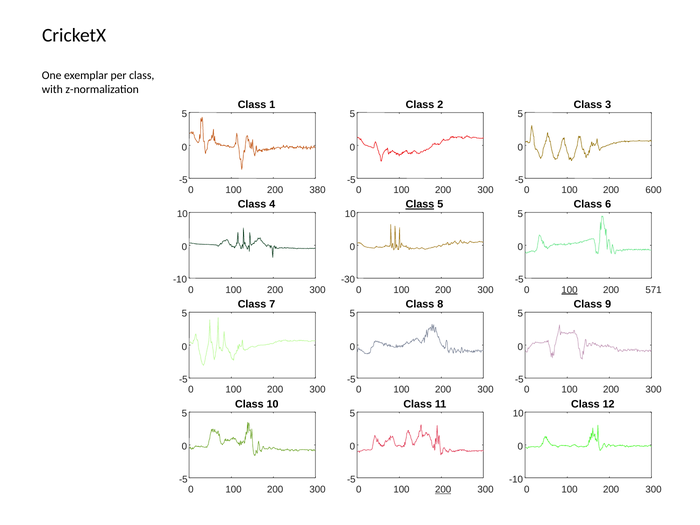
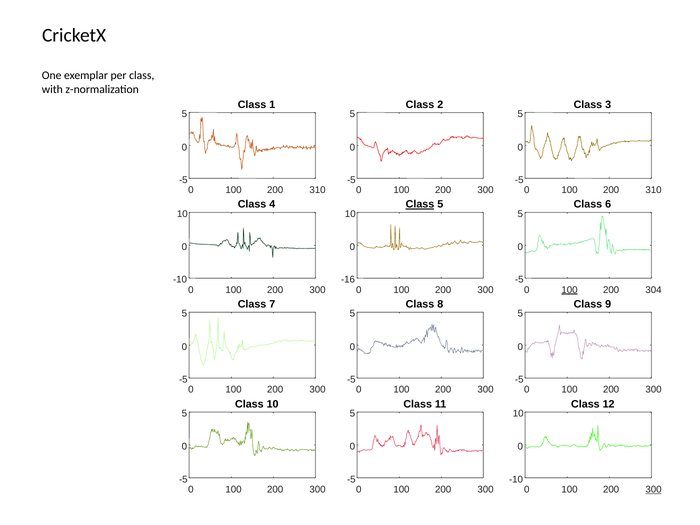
380 at (317, 190): 380 -> 310
600 at (654, 190): 600 -> 310
-30: -30 -> -16
571: 571 -> 304
200 at (443, 489) underline: present -> none
300 at (654, 489) underline: none -> present
